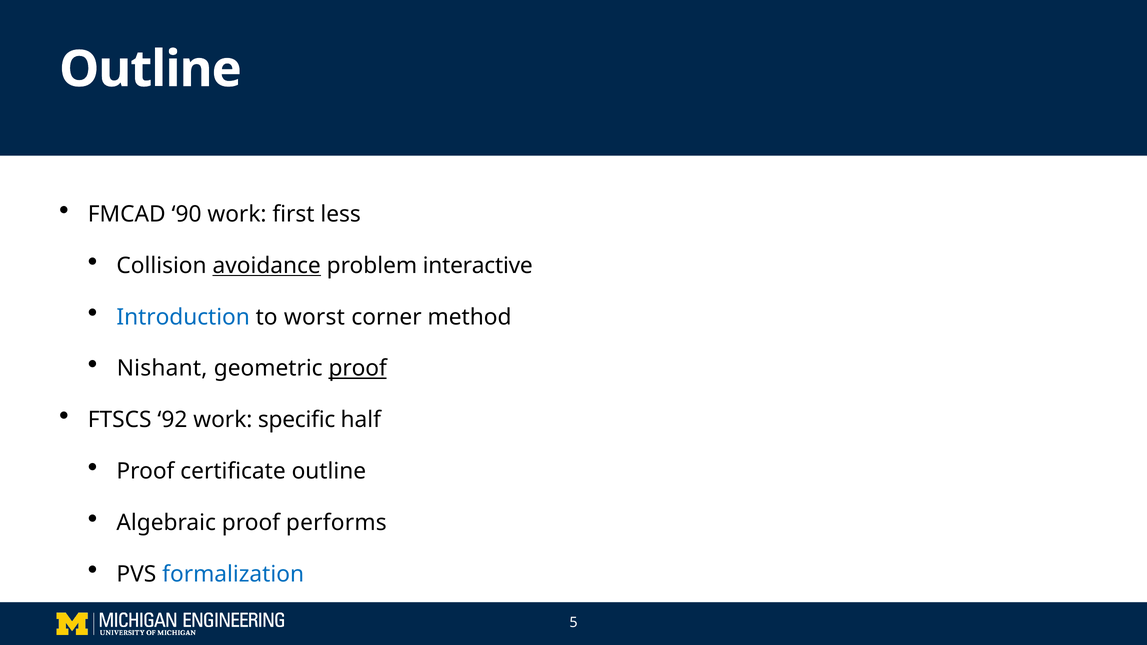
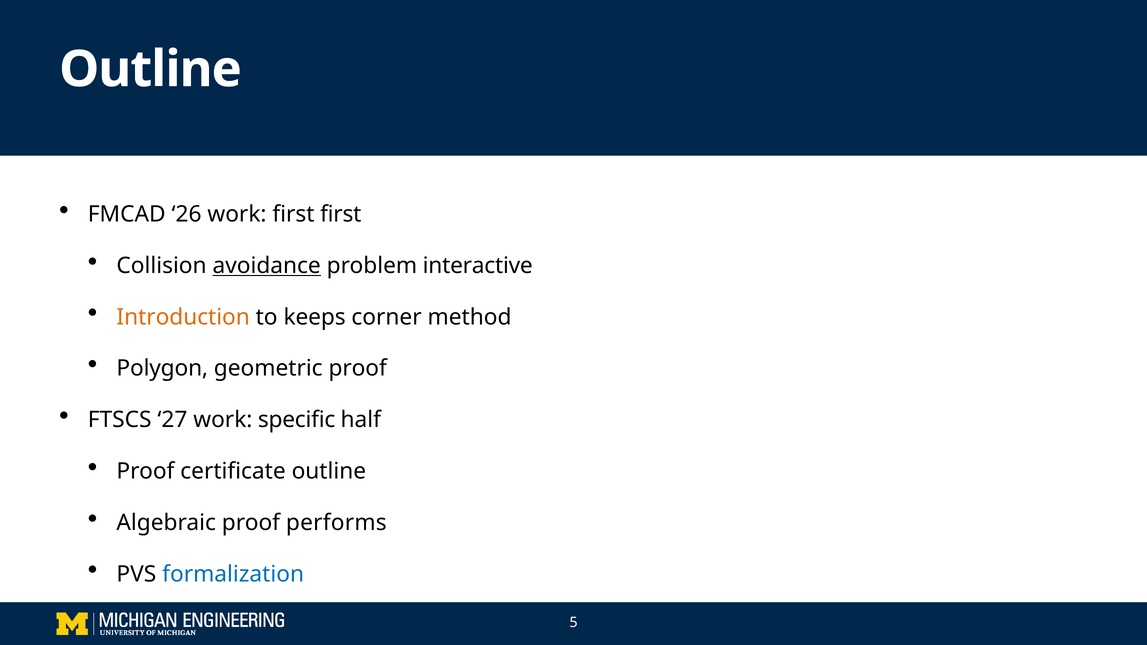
90: 90 -> 26
first less: less -> first
Introduction colour: blue -> orange
worst: worst -> keeps
Nishant: Nishant -> Polygon
proof at (358, 369) underline: present -> none
92: 92 -> 27
